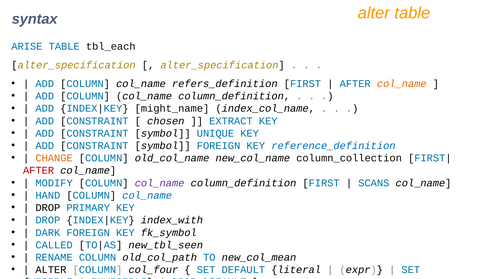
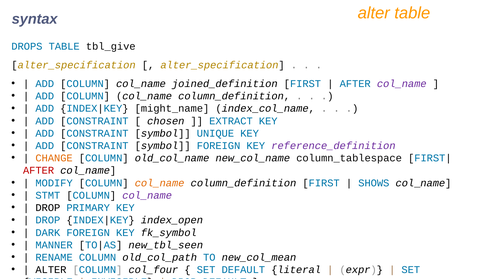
ARISE: ARISE -> DROPS
tbl_each: tbl_each -> tbl_give
refers_definition: refers_definition -> joined_definition
col_name at (402, 84) colour: orange -> purple
reference_definition colour: blue -> purple
column_collection: column_collection -> column_tablespace
col_name at (160, 183) colour: purple -> orange
SCANS: SCANS -> SHOWS
HAND: HAND -> STMT
col_name at (147, 195) colour: blue -> purple
index_with: index_with -> index_open
CALLED: CALLED -> MANNER
